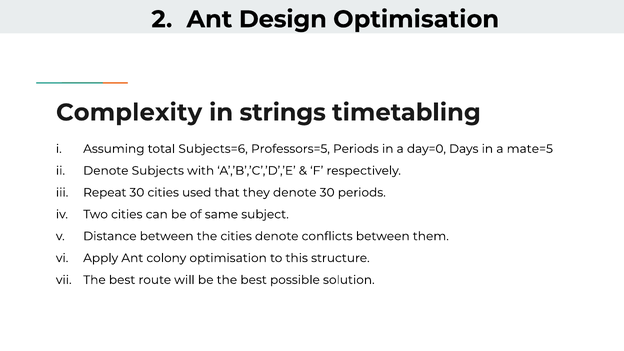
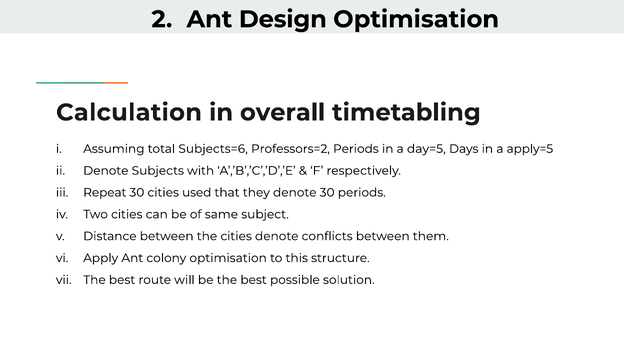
Complexity: Complexity -> Calculation
strings: strings -> overall
Professors=5: Professors=5 -> Professors=2
day=0: day=0 -> day=5
mate=5: mate=5 -> apply=5
